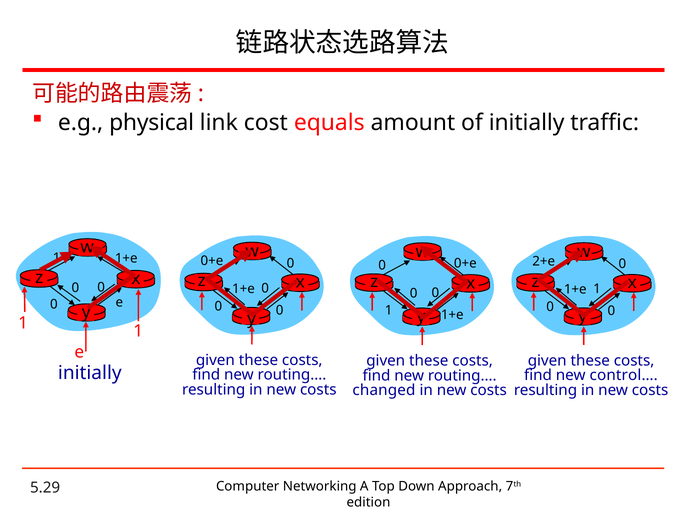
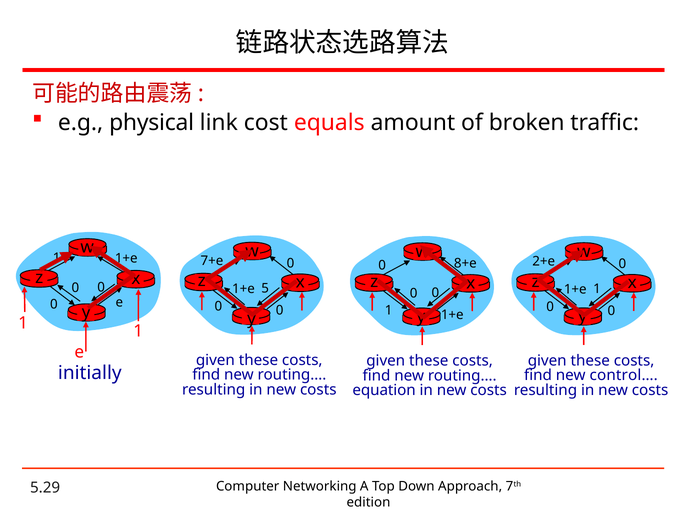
of initially: initially -> broken
0+e at (212, 261): 0+e -> 7+e
0 0+e: 0+e -> 8+e
1+e 0: 0 -> 5
changed: changed -> equation
